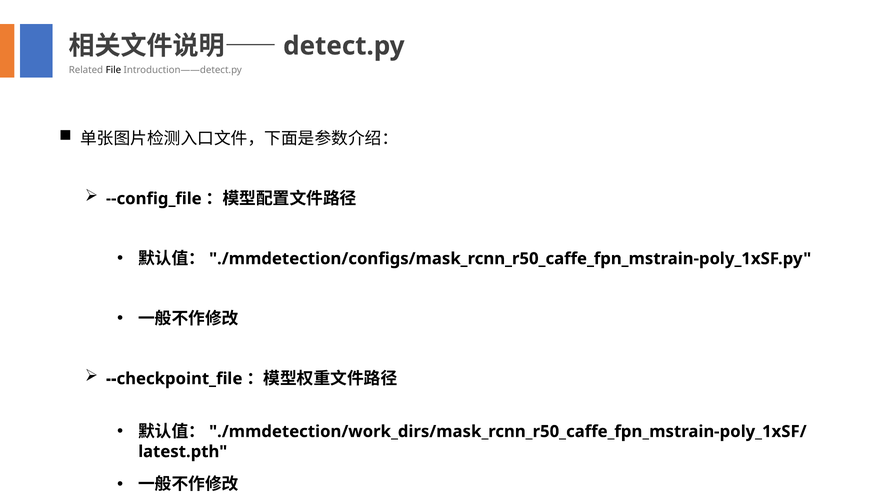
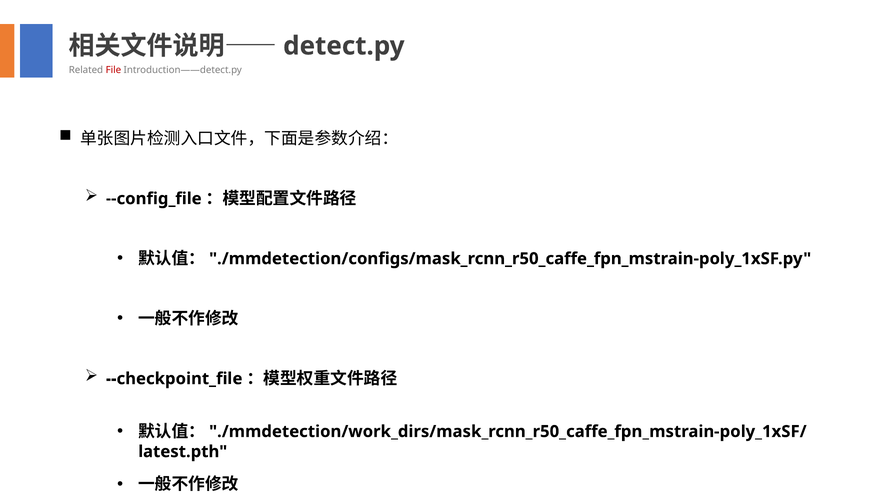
File colour: black -> red
